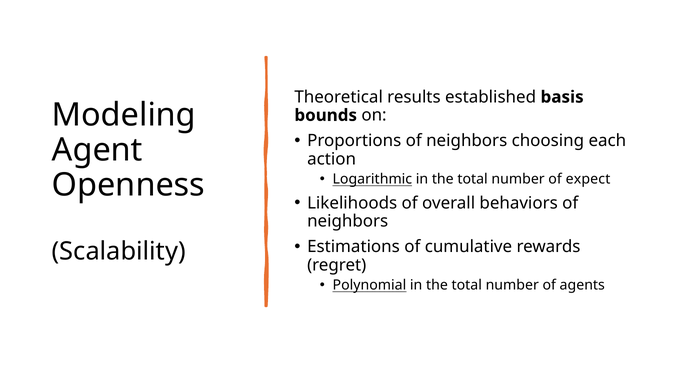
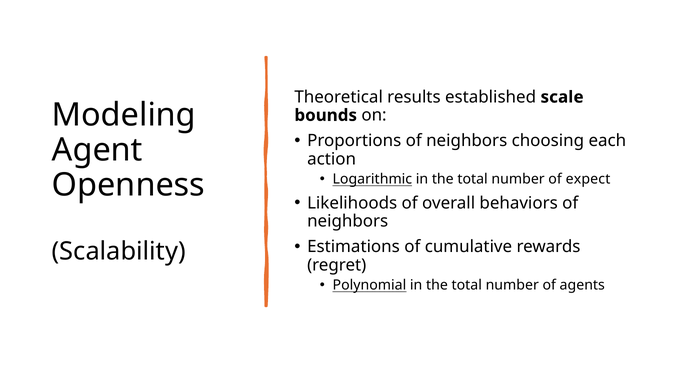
basis: basis -> scale
